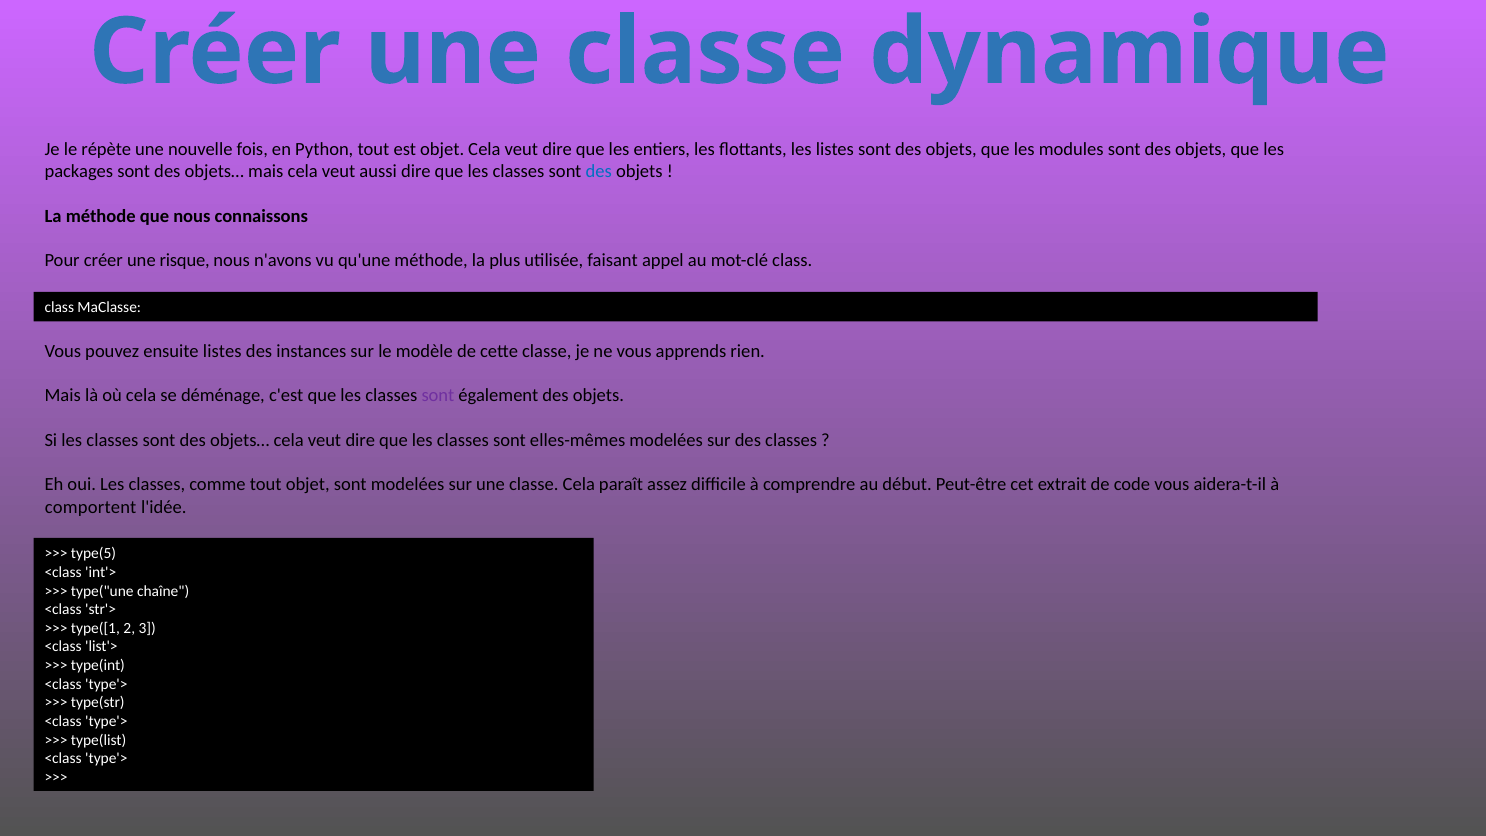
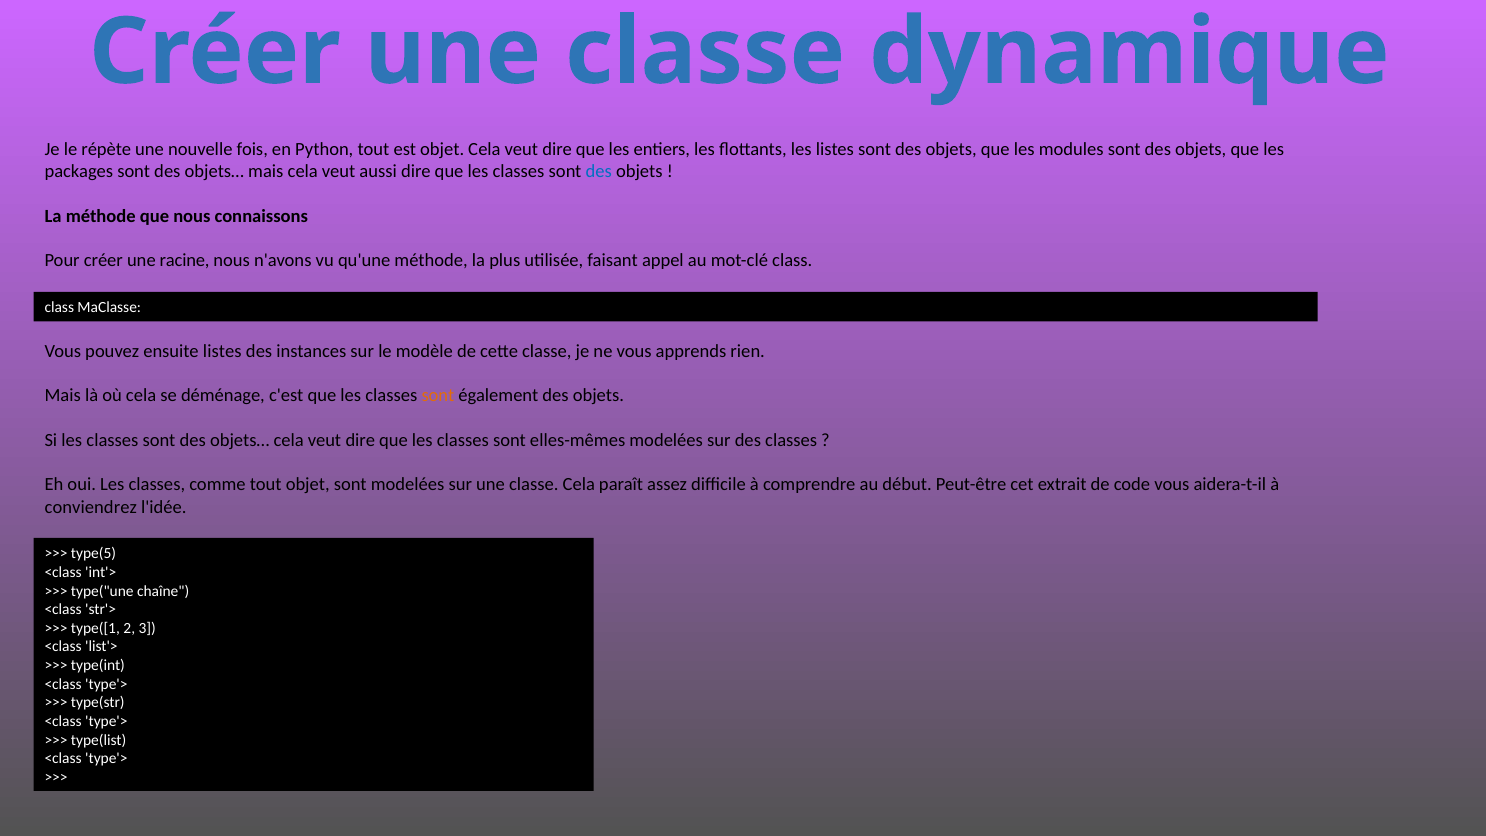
risque: risque -> racine
sont at (438, 396) colour: purple -> orange
comportent: comportent -> conviendrez
